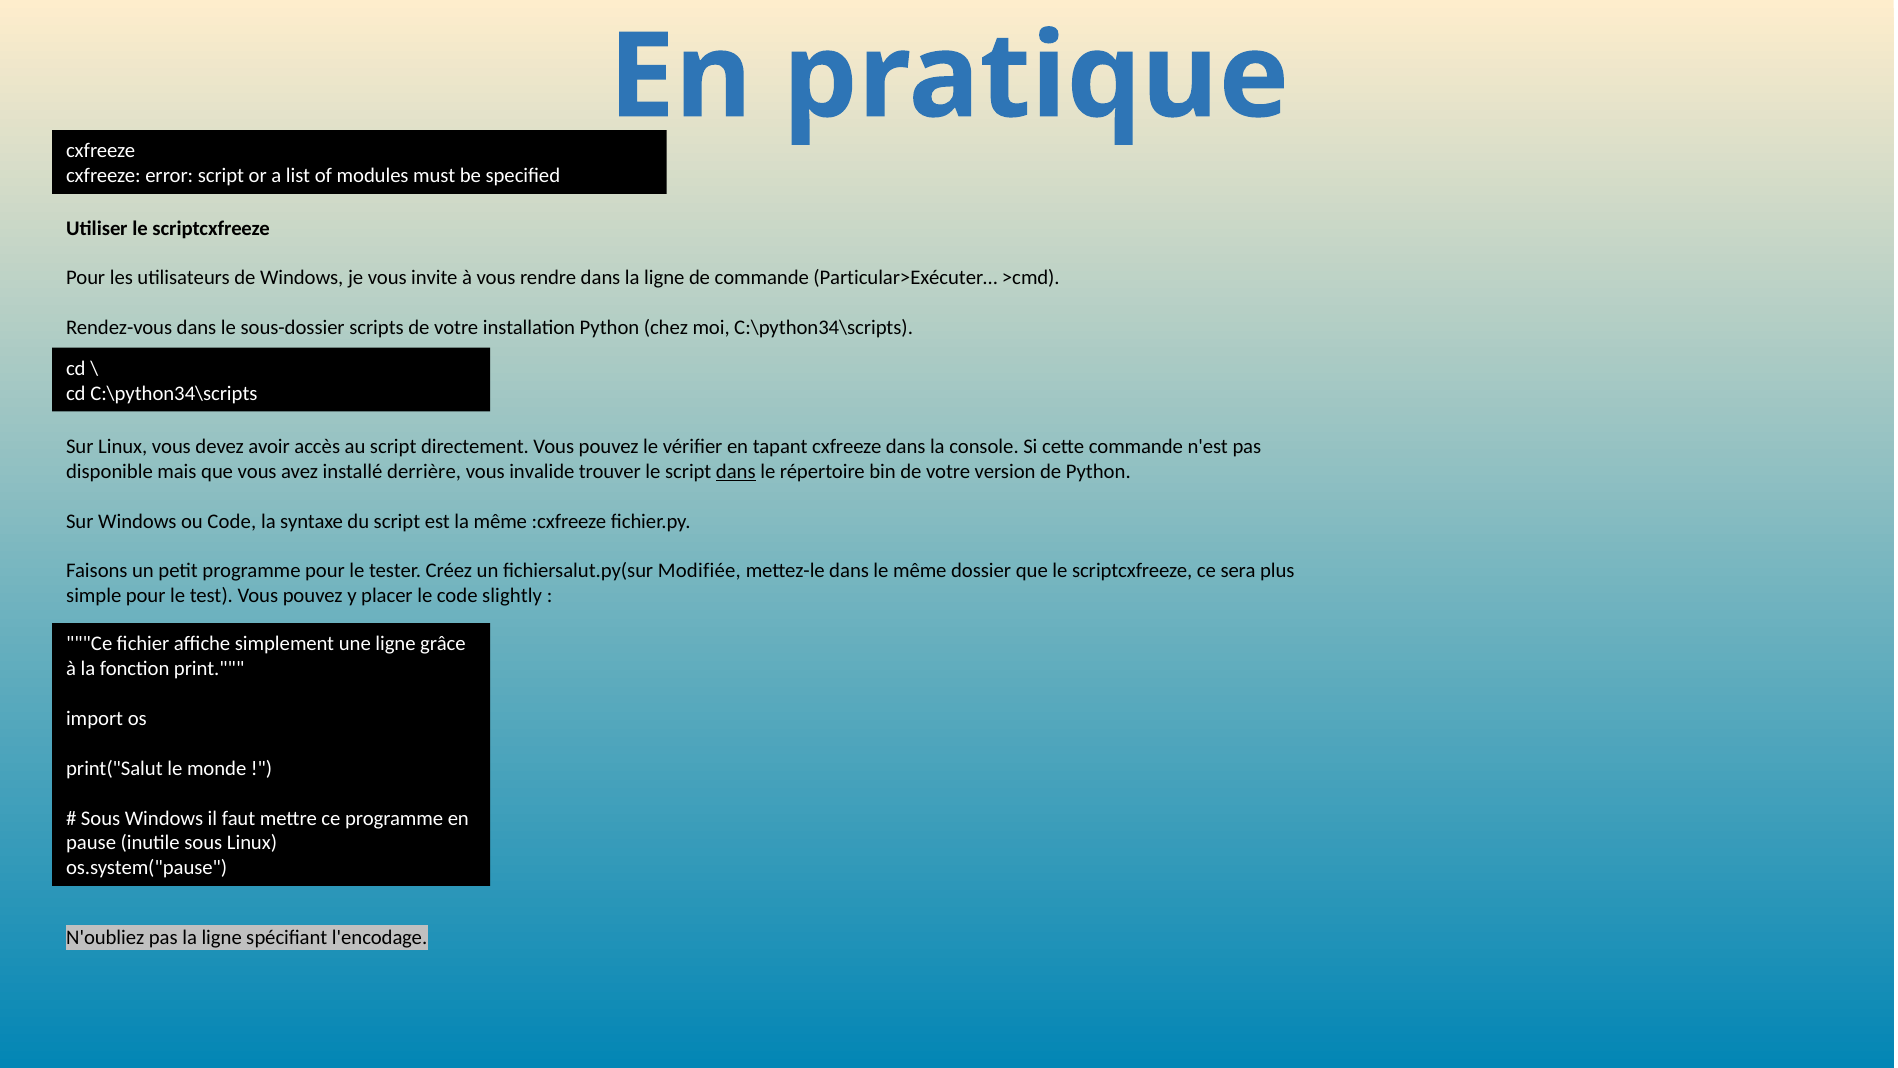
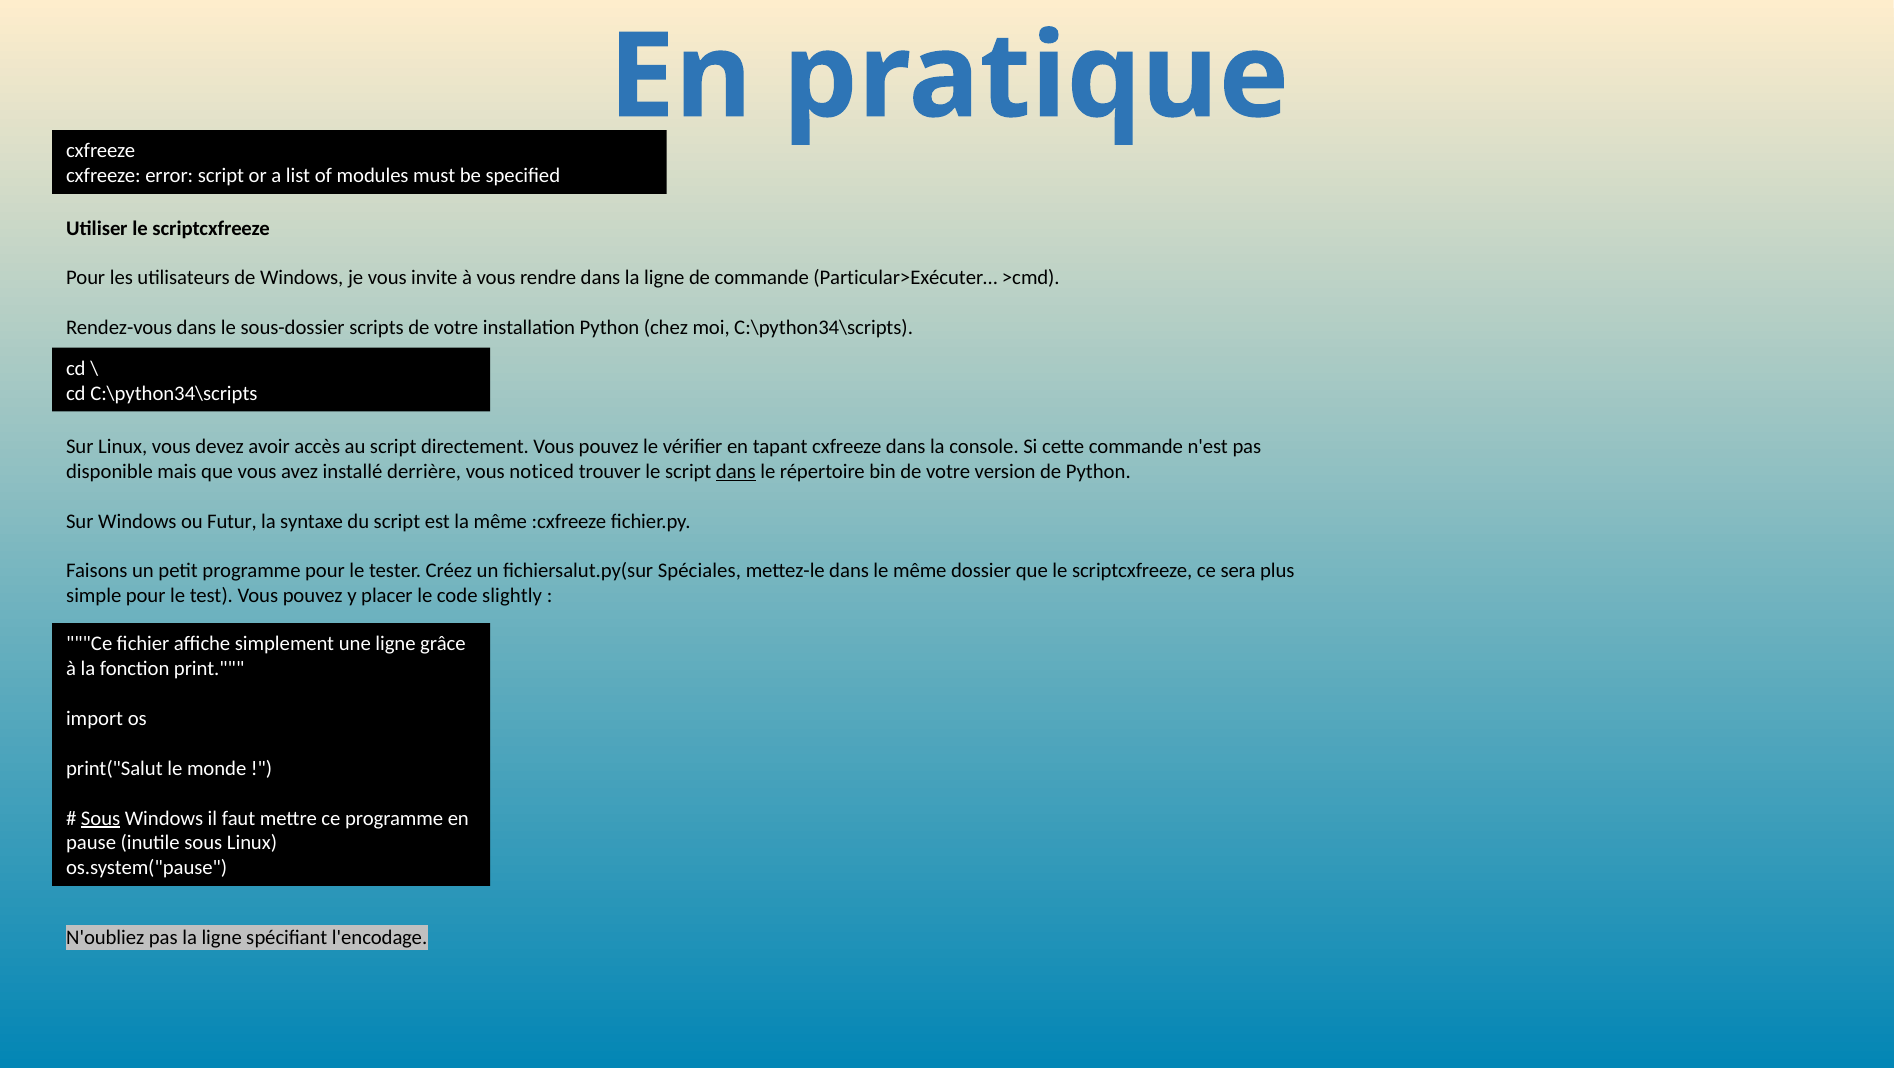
invalide: invalide -> noticed
ou Code: Code -> Futur
Modifiée: Modifiée -> Spéciales
Sous at (101, 818) underline: none -> present
